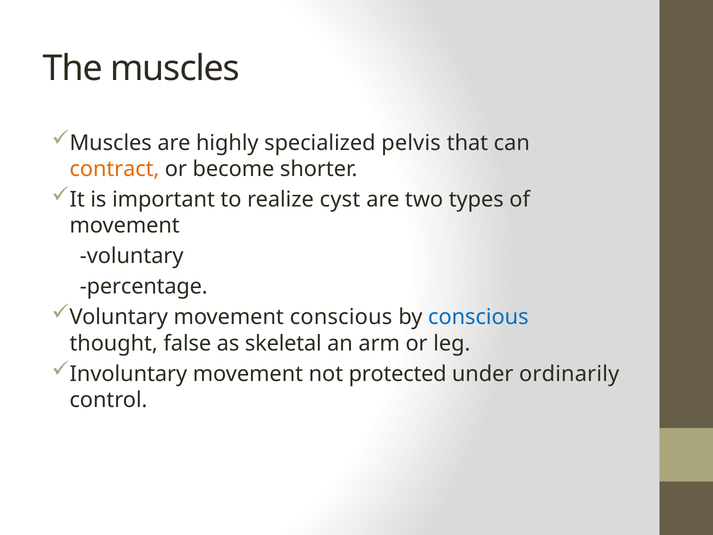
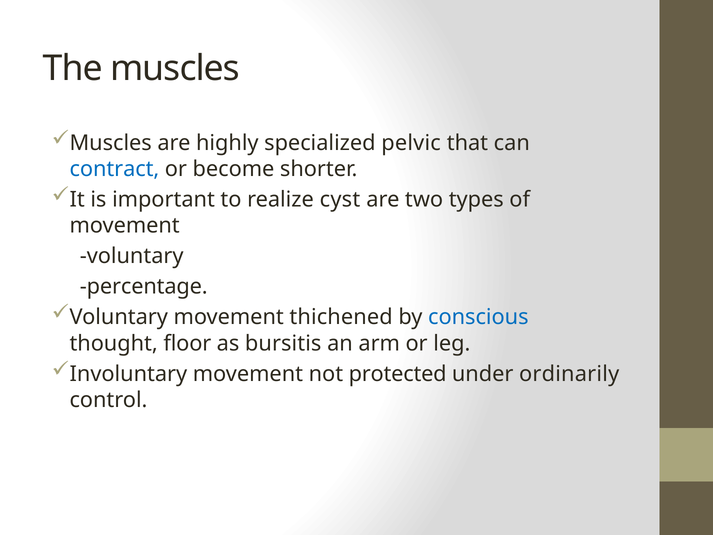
pelvis: pelvis -> pelvic
contract colour: orange -> blue
movement conscious: conscious -> thichened
false: false -> floor
skeletal: skeletal -> bursitis
